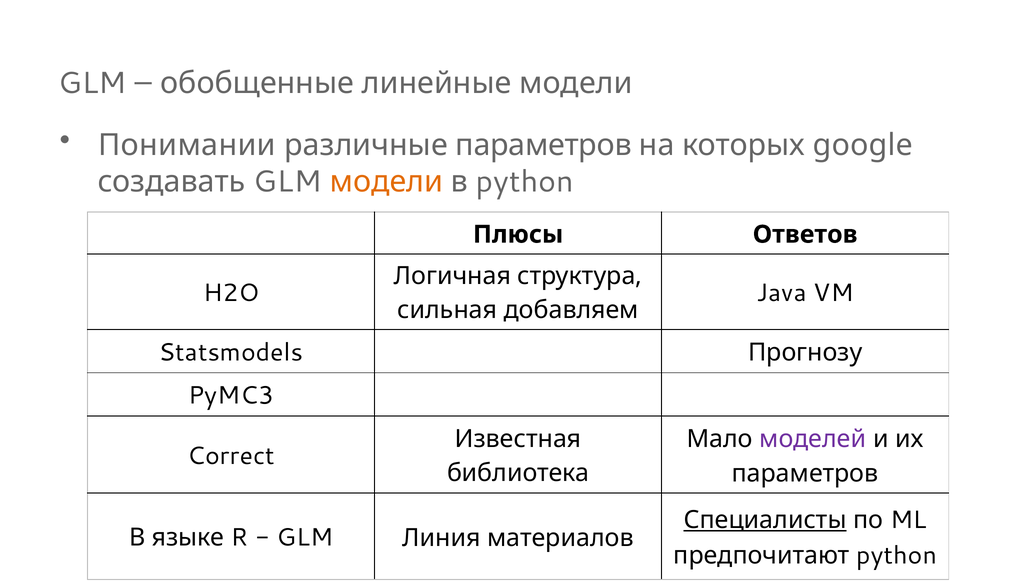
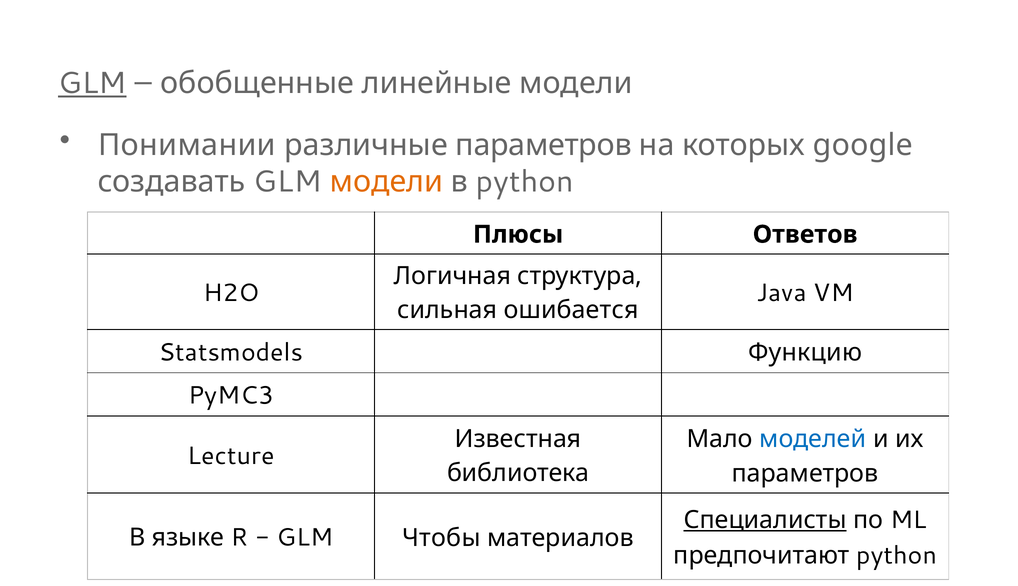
GLM at (92, 83) underline: none -> present
добавляем: добавляем -> ошибается
Прогнозу: Прогнозу -> Функцию
моделей colour: purple -> blue
Correct: Correct -> Lecture
Линия: Линия -> Чтобы
